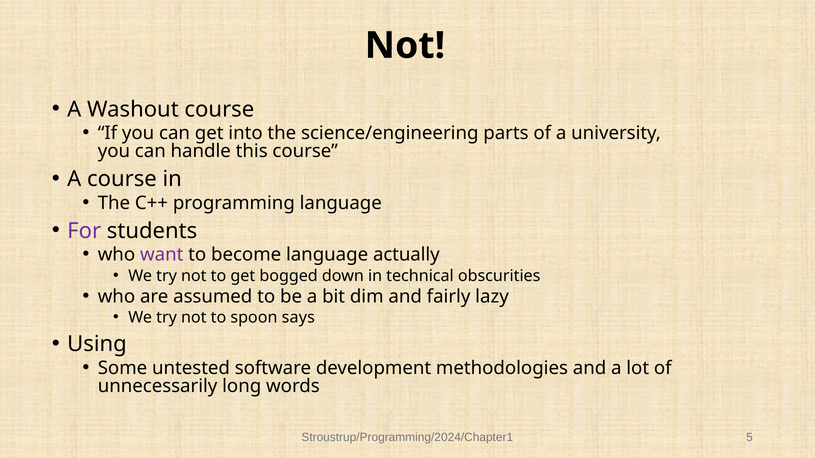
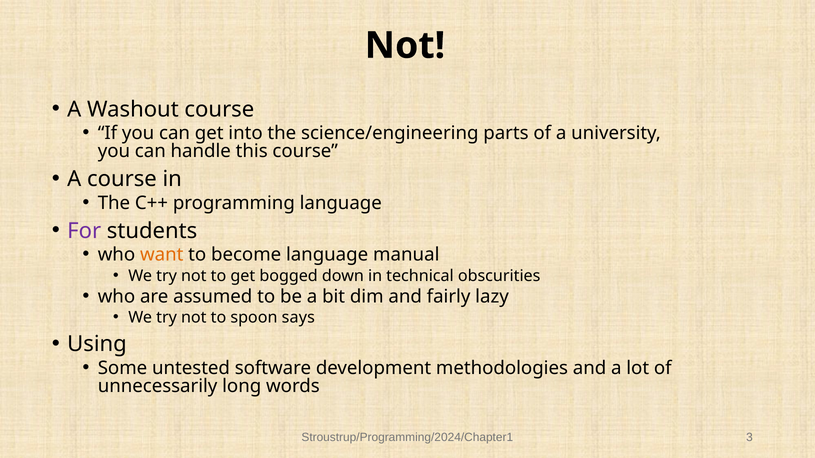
want colour: purple -> orange
actually: actually -> manual
5: 5 -> 3
